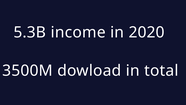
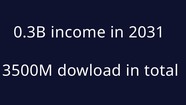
5.3B: 5.3B -> 0.3B
2020: 2020 -> 2031
